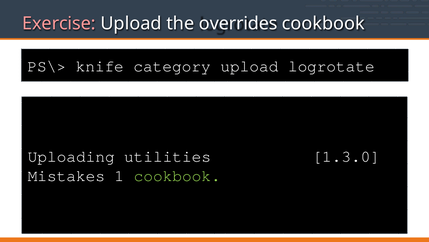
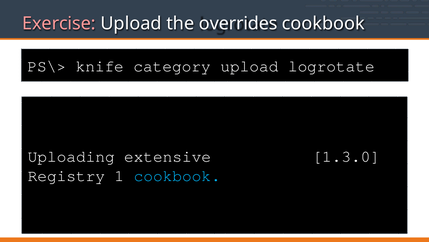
utilities: utilities -> extensive
Mistakes: Mistakes -> Registry
cookbook at (177, 175) colour: light green -> light blue
